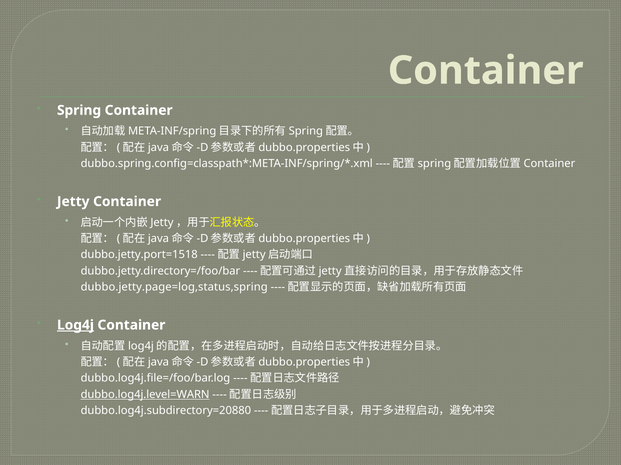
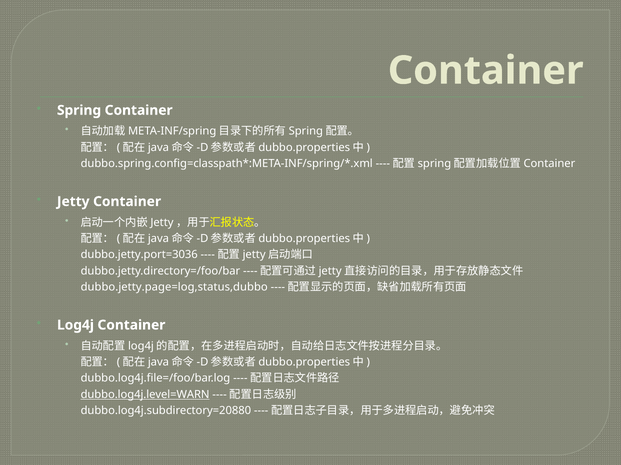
dubbo.jetty.port=1518: dubbo.jetty.port=1518 -> dubbo.jetty.port=3036
dubbo.jetty.page=log,status,spring: dubbo.jetty.page=log,status,spring -> dubbo.jetty.page=log,status,dubbo
Log4j underline: present -> none
